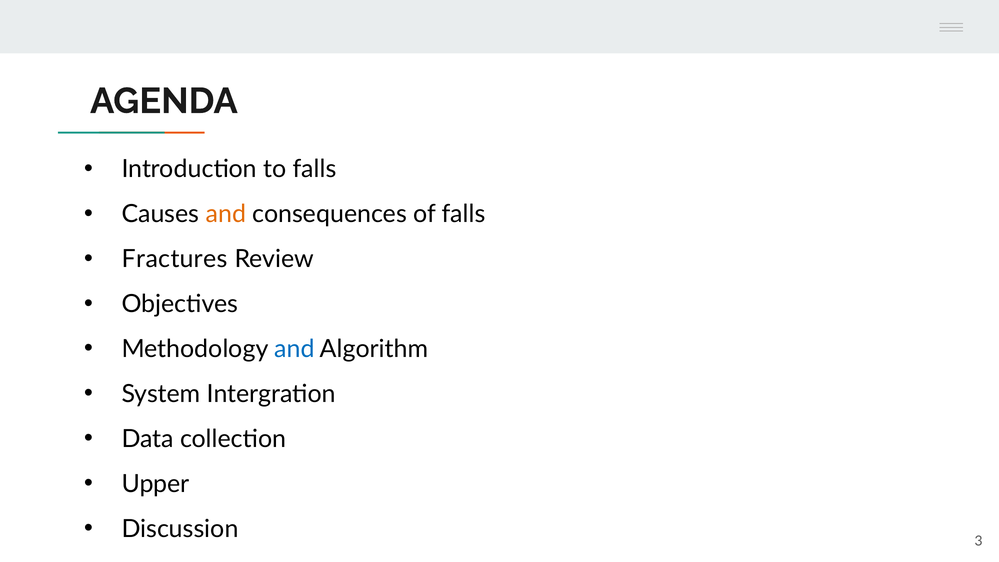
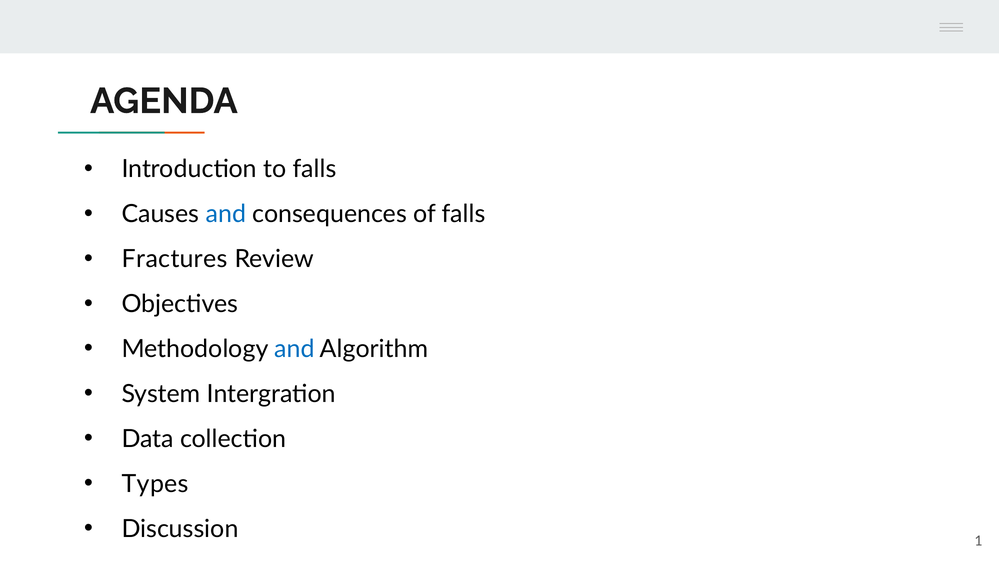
and at (226, 214) colour: orange -> blue
Upper: Upper -> Types
3: 3 -> 1
